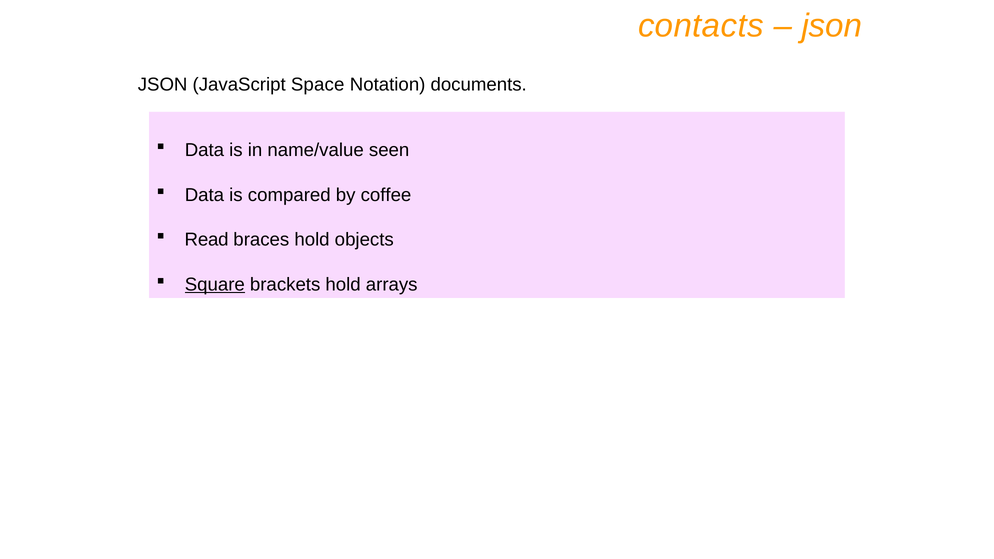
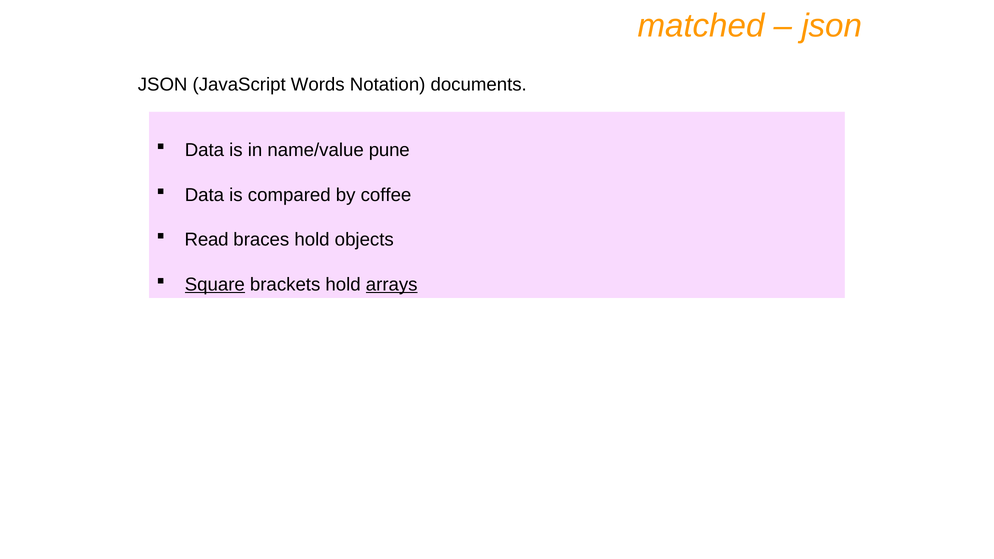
contacts: contacts -> matched
Space: Space -> Words
seen: seen -> pune
arrays underline: none -> present
